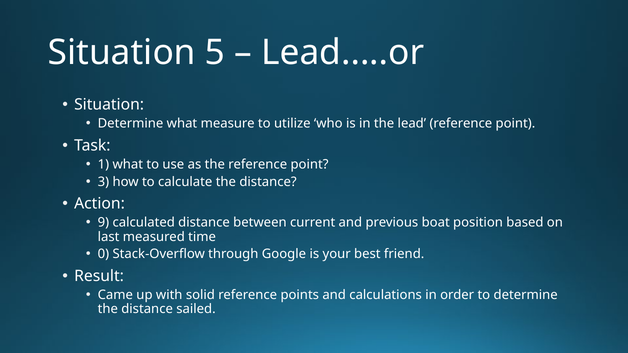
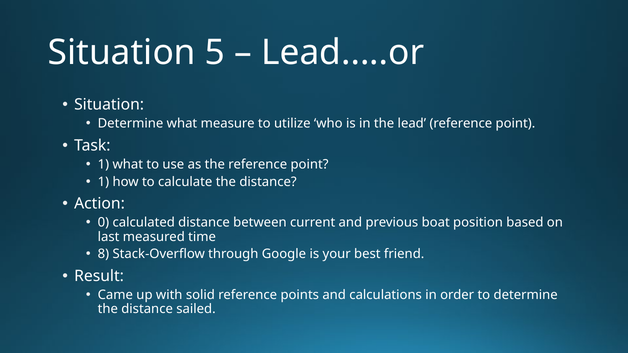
3 at (103, 182): 3 -> 1
9: 9 -> 0
0: 0 -> 8
